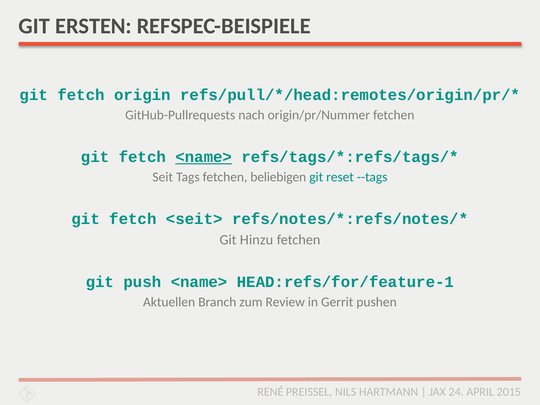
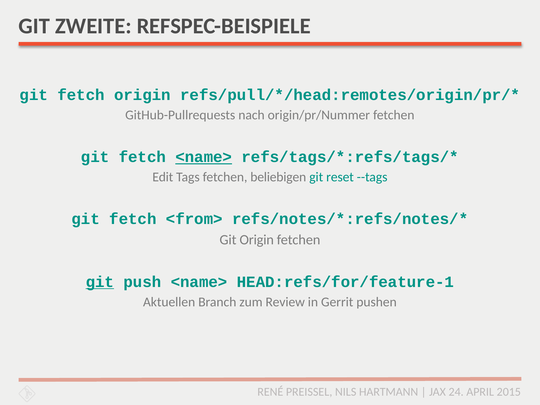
ERSTEN: ERSTEN -> ZWEITE
Seit: Seit -> Edit
<seit>: <seit> -> <from>
Git Hinzu: Hinzu -> Origin
git at (100, 282) underline: none -> present
